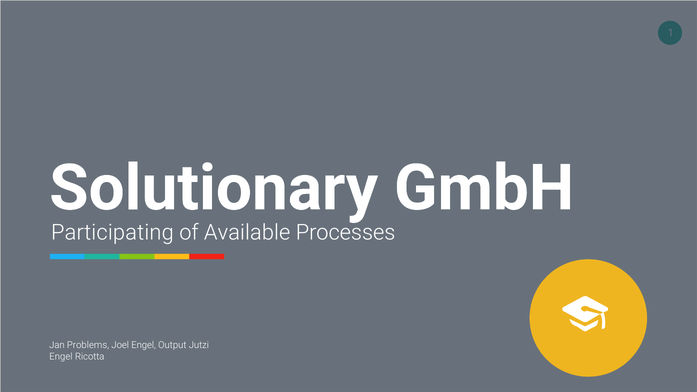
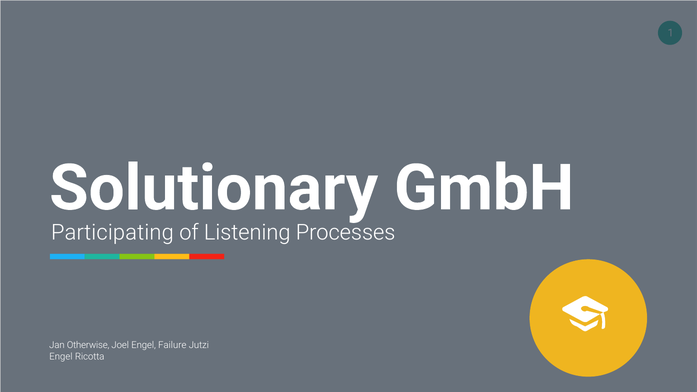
Available: Available -> Listening
Problems: Problems -> Otherwise
Output: Output -> Failure
